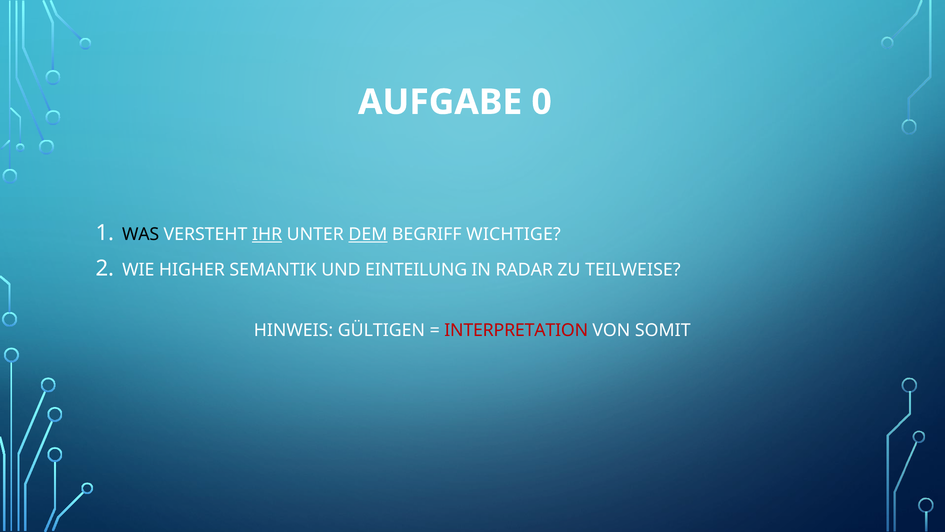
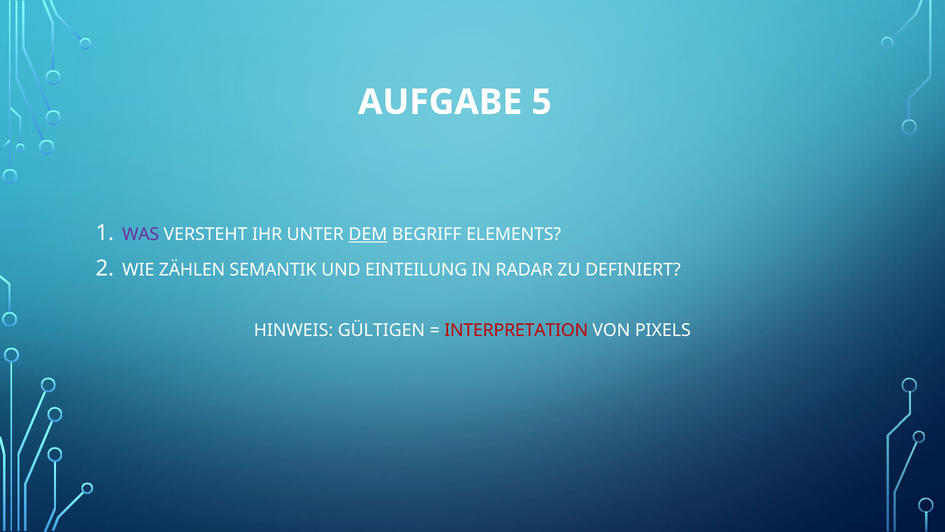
0: 0 -> 5
WAS colour: black -> purple
IHR underline: present -> none
WICHTIGE: WICHTIGE -> ELEMENTS
HIGHER: HIGHER -> ZÄHLEN
TEILWEISE: TEILWEISE -> DEFINIERT
SOMIT: SOMIT -> PIXELS
